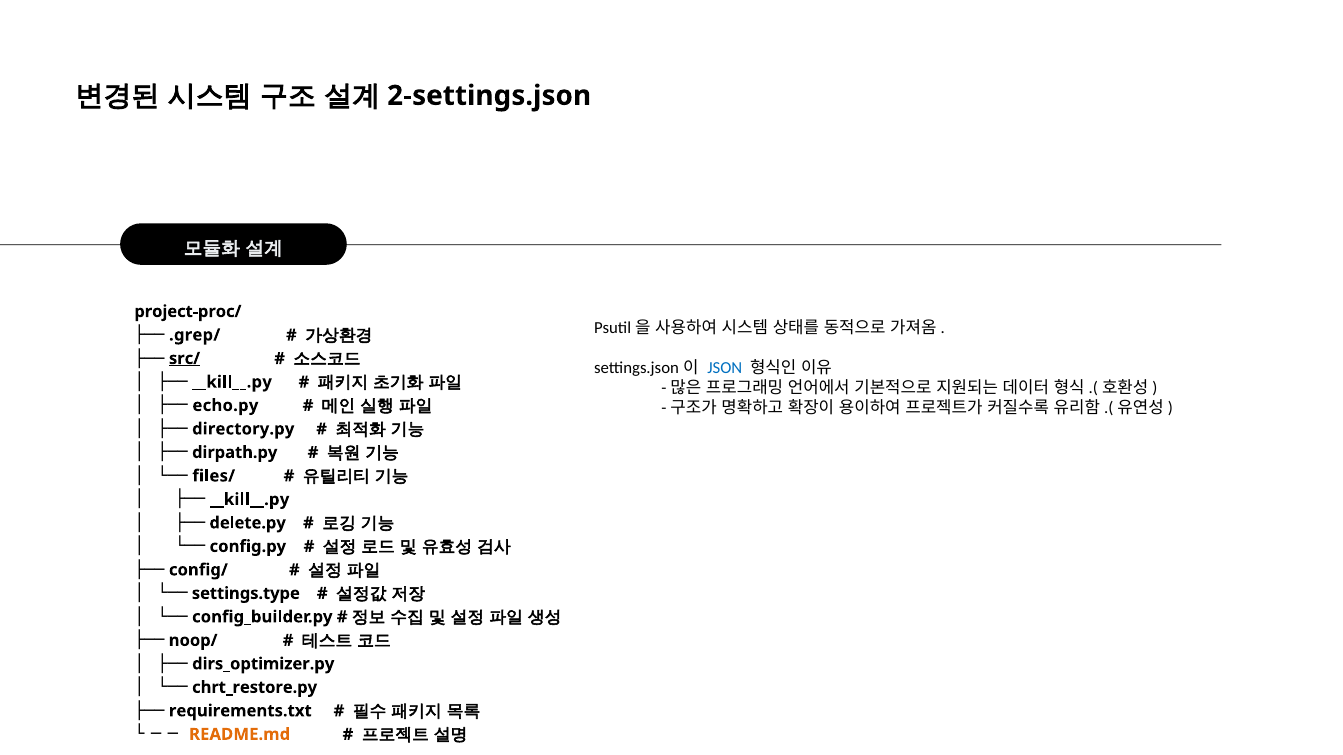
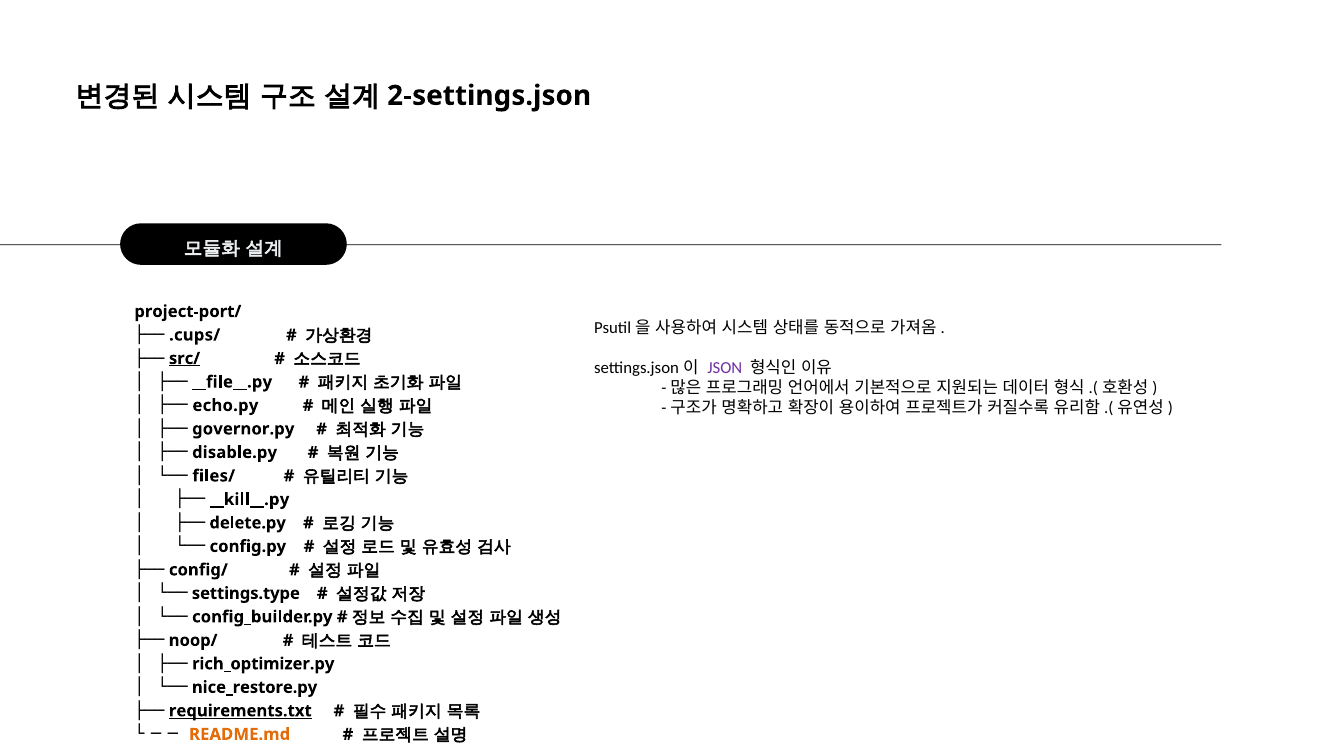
project-proc/: project-proc/ -> project-port/
.grep/: .grep/ -> .cups/
JSON colour: blue -> purple
__kill__.py at (232, 382): __kill__.py -> __file__.py
directory.py: directory.py -> governor.py
dirpath.py: dirpath.py -> disable.py
dirs_optimizer.py: dirs_optimizer.py -> rich_optimizer.py
chrt_restore.py: chrt_restore.py -> nice_restore.py
requirements.txt underline: none -> present
